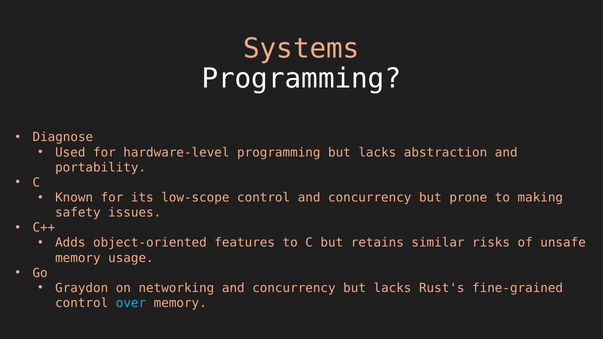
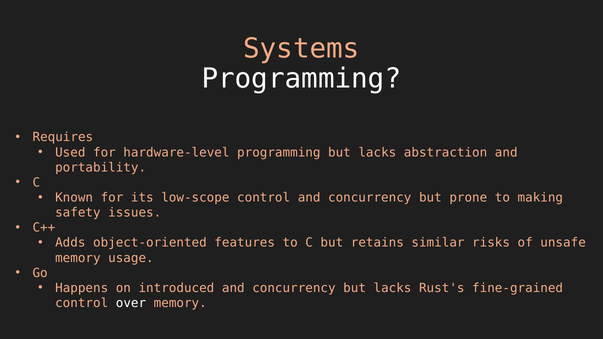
Diagnose: Diagnose -> Requires
Graydon: Graydon -> Happens
networking: networking -> introduced
over colour: light blue -> white
